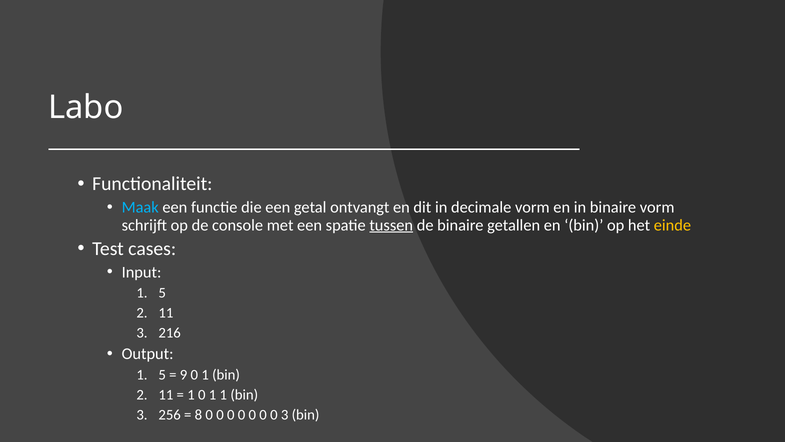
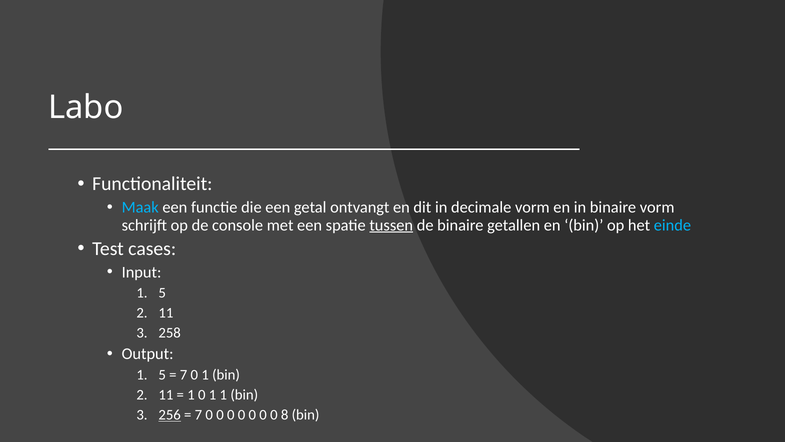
einde colour: yellow -> light blue
216: 216 -> 258
9 at (184, 375): 9 -> 7
256 underline: none -> present
8 at (198, 414): 8 -> 7
0 3: 3 -> 8
